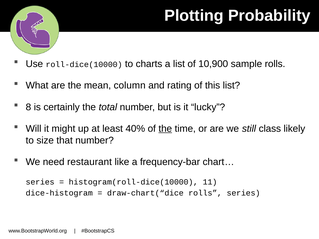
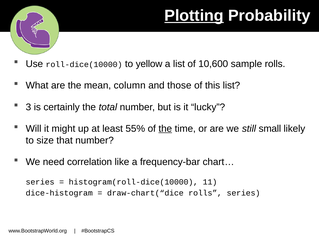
Plotting underline: none -> present
charts: charts -> yellow
10,900: 10,900 -> 10,600
rating: rating -> those
8: 8 -> 3
40%: 40% -> 55%
class: class -> small
restaurant: restaurant -> correlation
